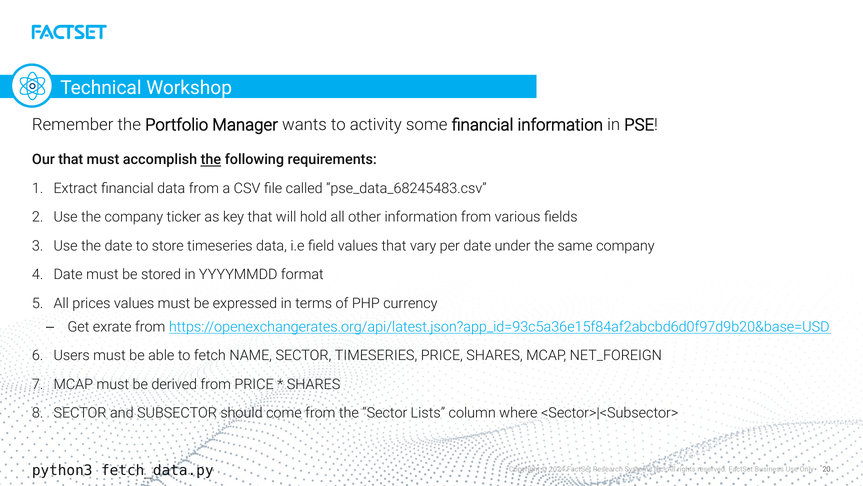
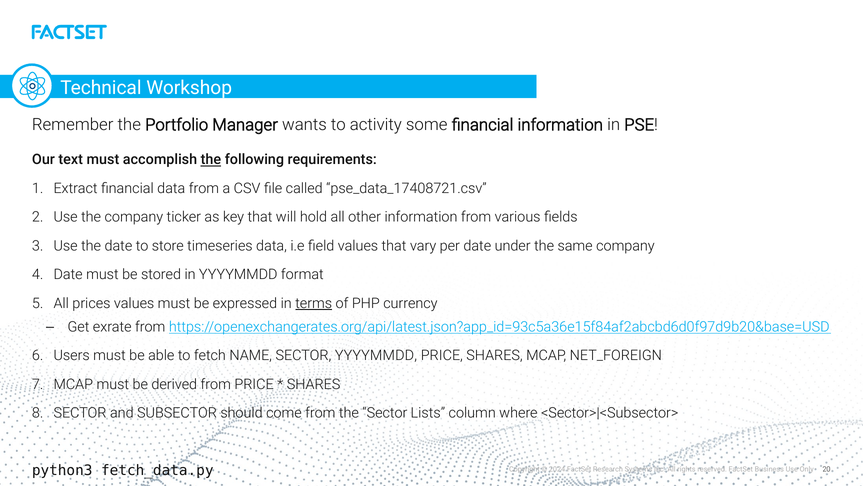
Our that: that -> text
pse_data_68245483.csv: pse_data_68245483.csv -> pse_data_17408721.csv
terms underline: none -> present
SECTOR TIMESERIES: TIMESERIES -> YYYYMMDD
